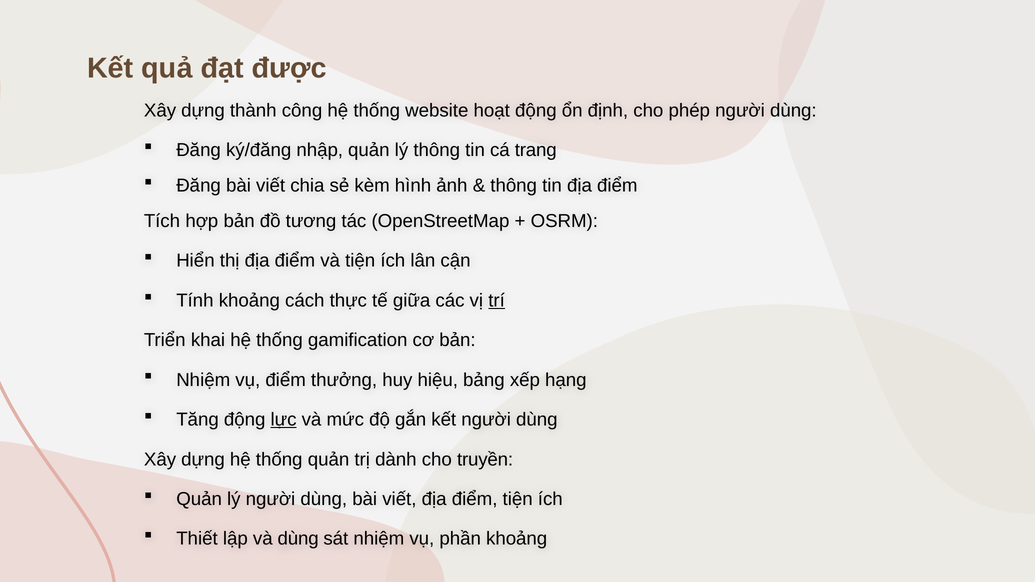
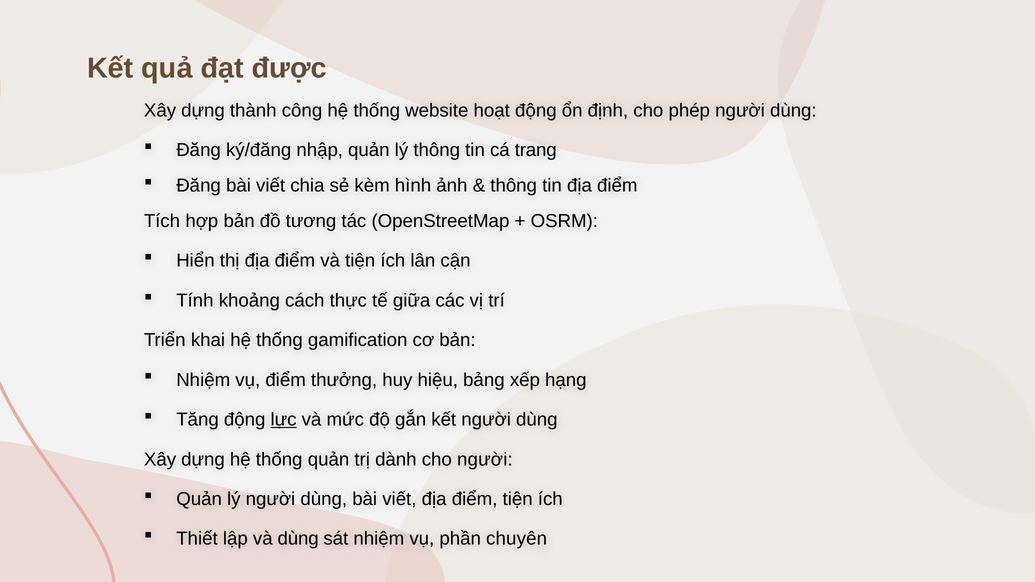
trí underline: present -> none
cho truyền: truyền -> người
phần khoảng: khoảng -> chuyên
